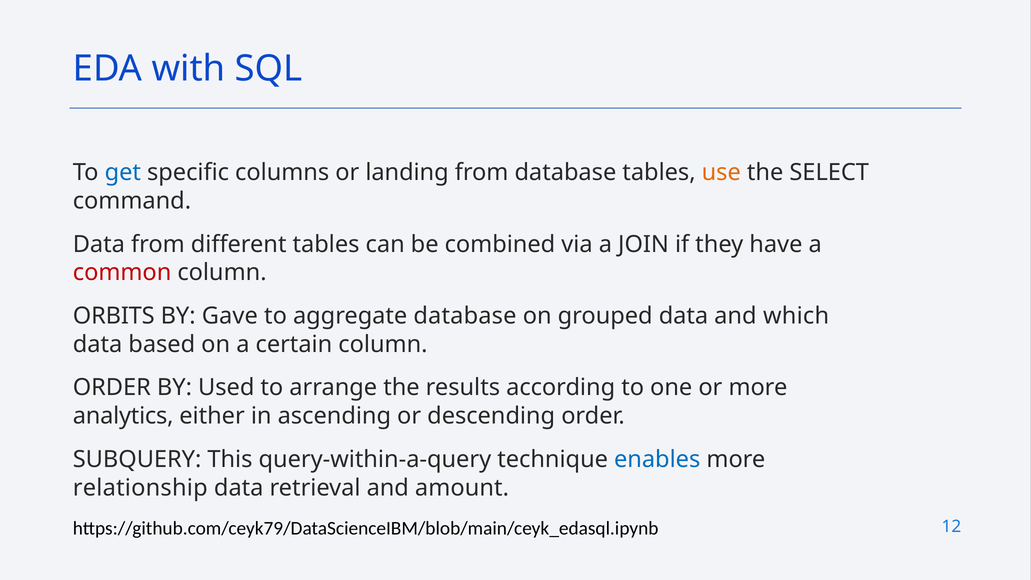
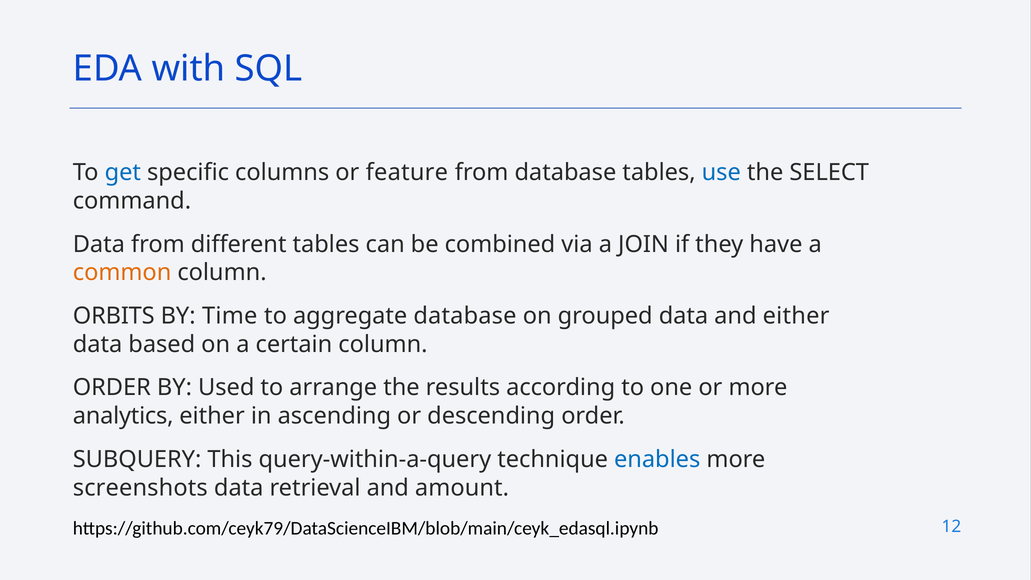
landing: landing -> feature
use colour: orange -> blue
common colour: red -> orange
Gave: Gave -> Time
and which: which -> either
relationship: relationship -> screenshots
